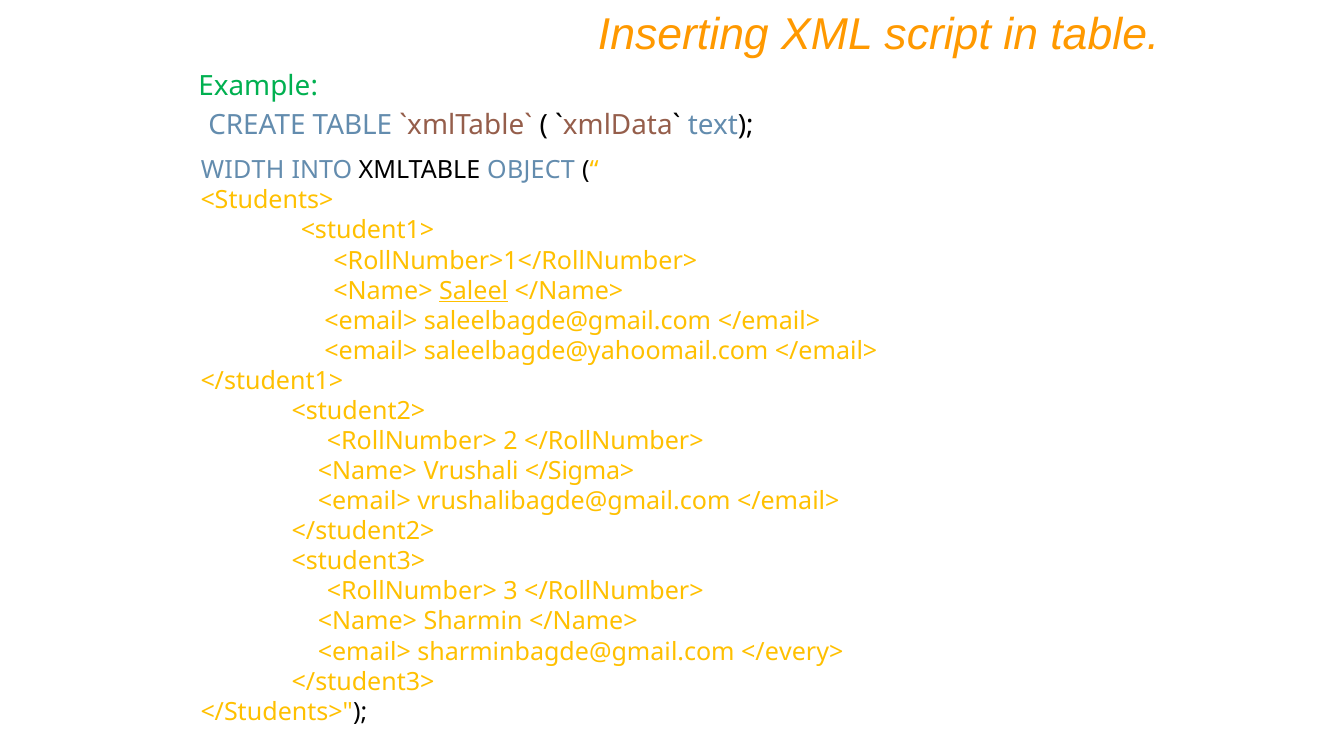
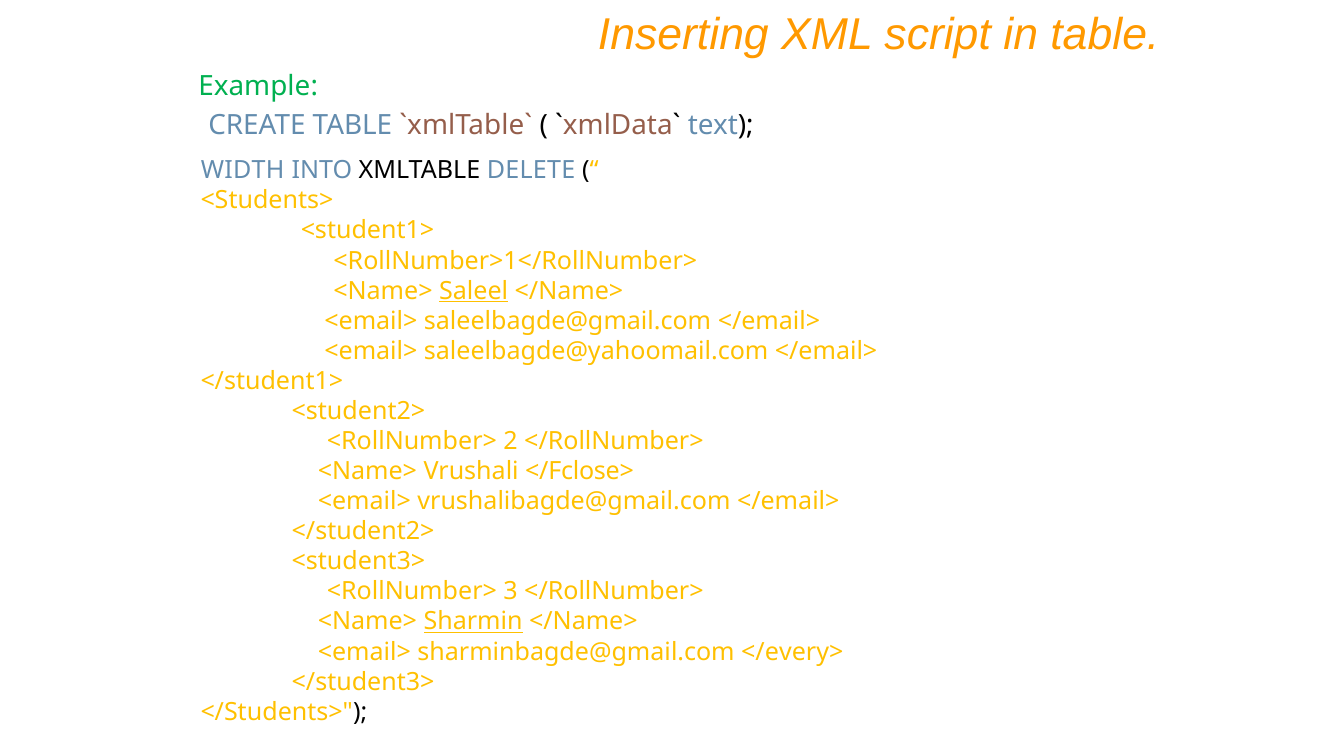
OBJECT: OBJECT -> DELETE
</Sigma>: </Sigma> -> </Fclose>
Sharmin underline: none -> present
